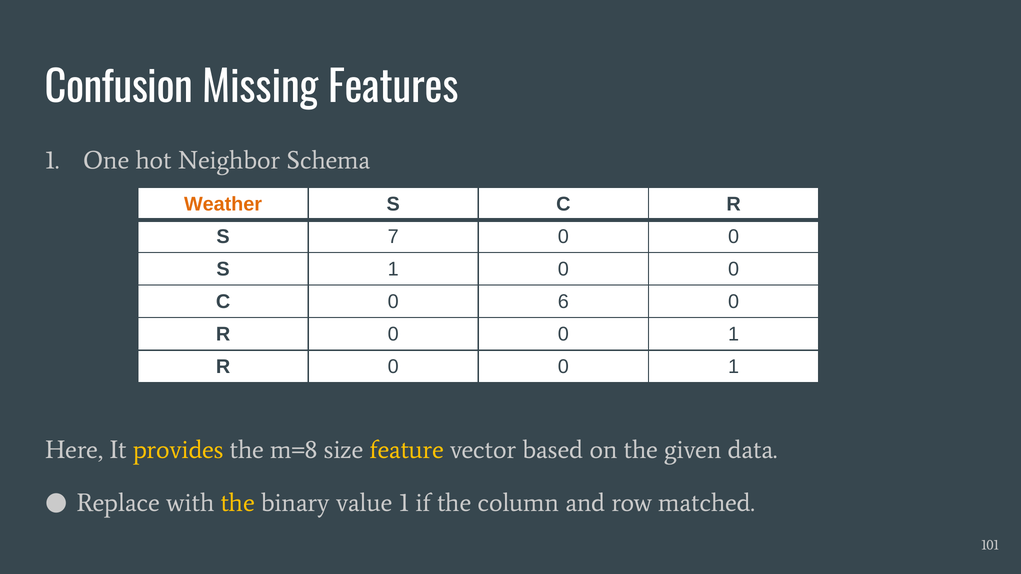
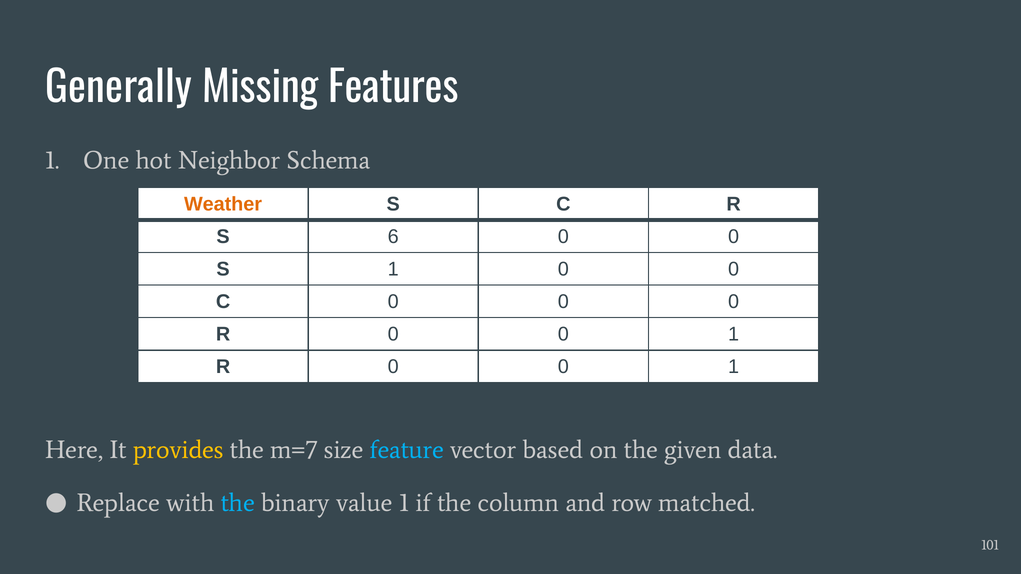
Confusion: Confusion -> Generally
7: 7 -> 6
C 0 6: 6 -> 0
m=8: m=8 -> m=7
feature colour: yellow -> light blue
the at (238, 503) colour: yellow -> light blue
